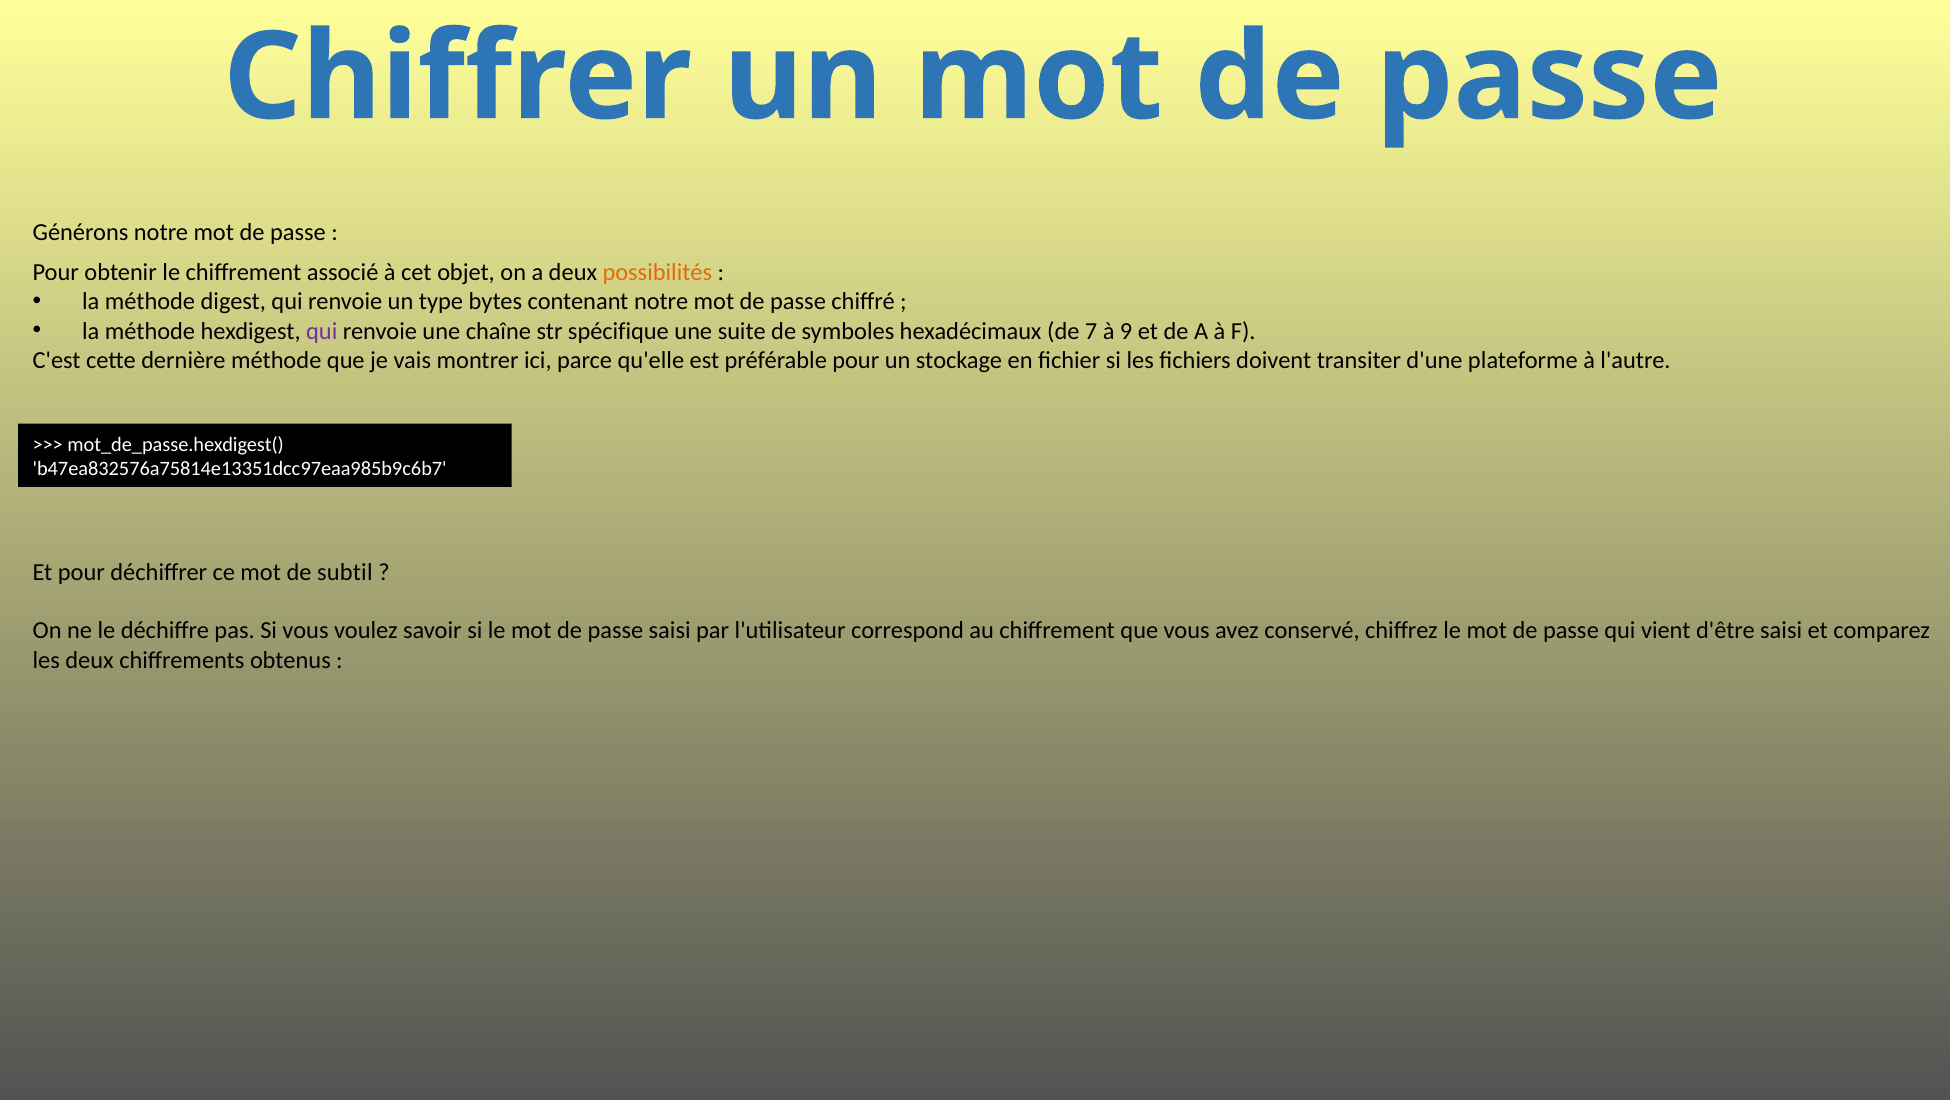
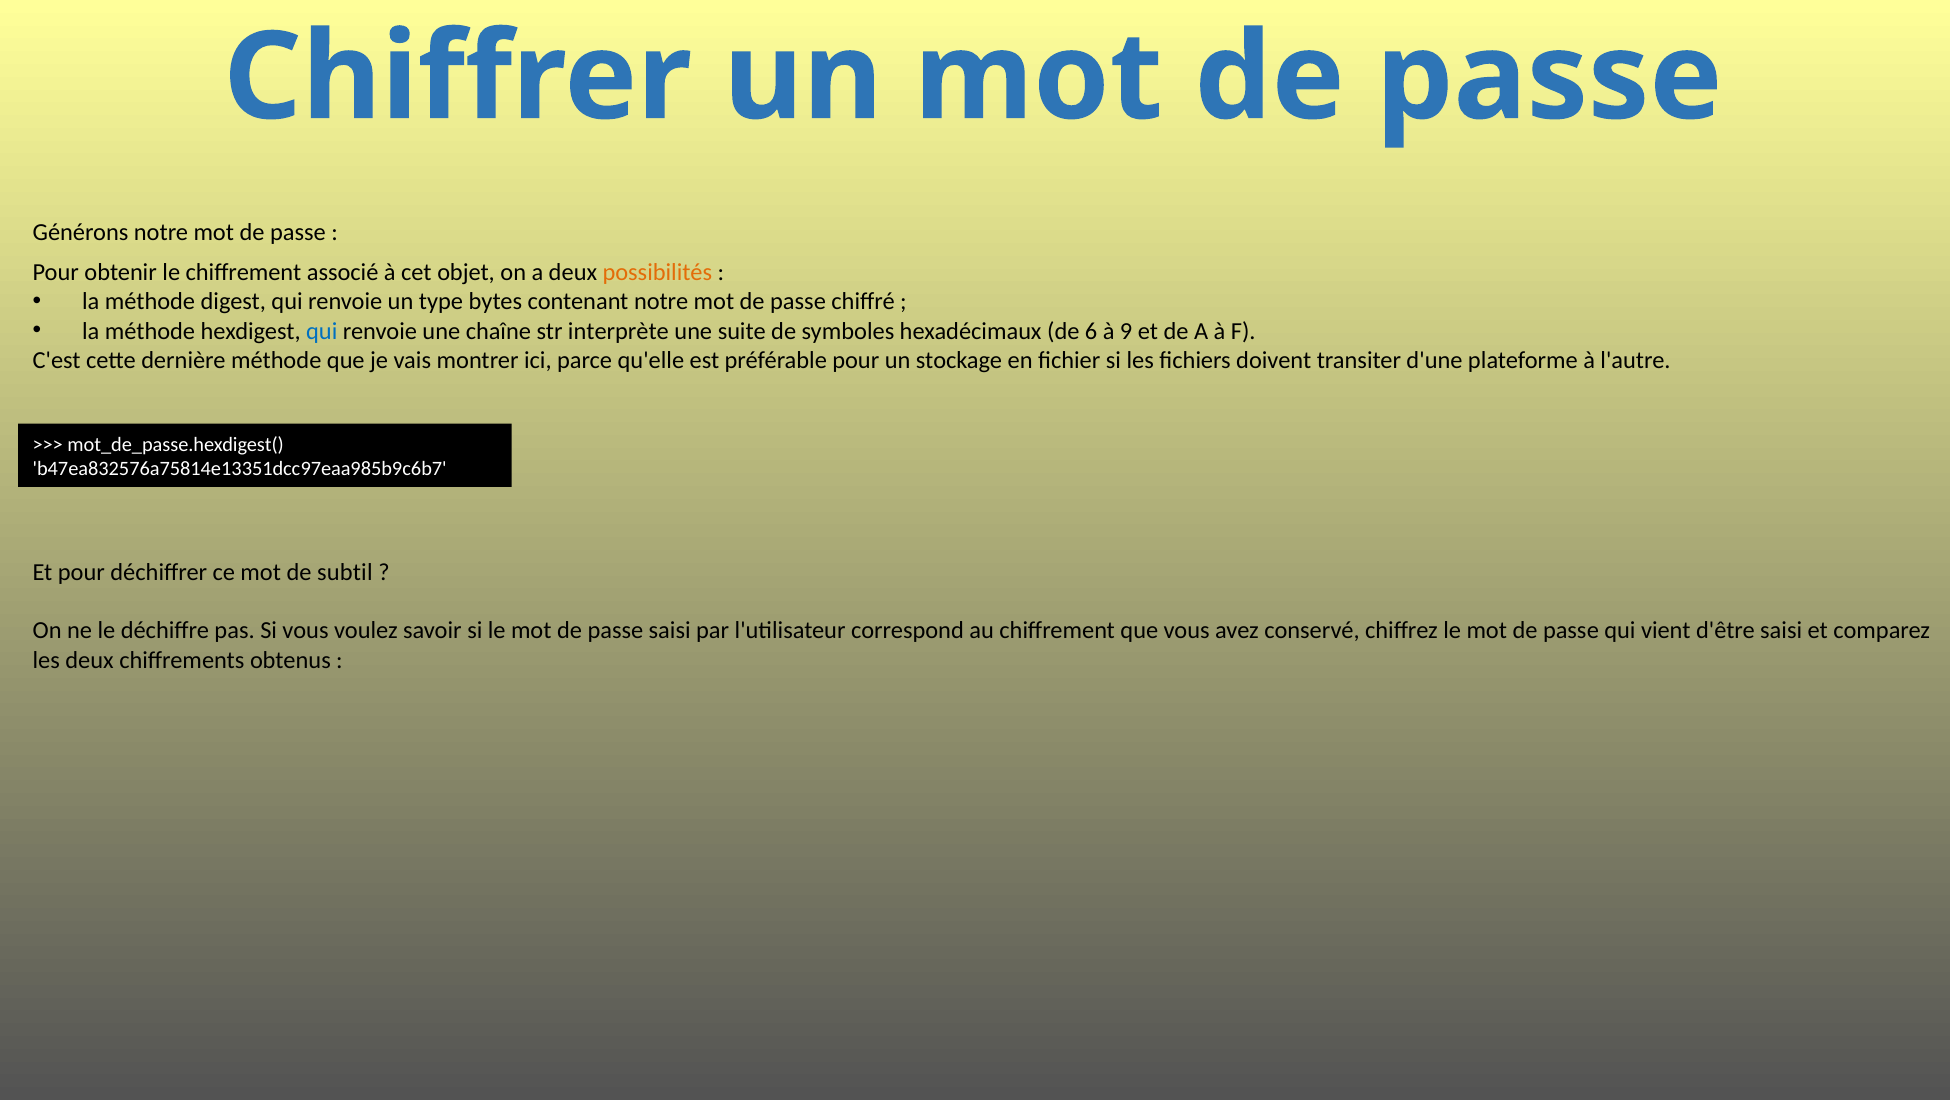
qui at (322, 331) colour: purple -> blue
spécifique: spécifique -> interprète
7: 7 -> 6
